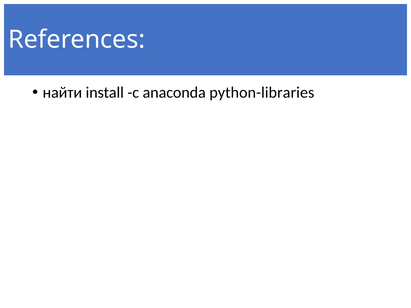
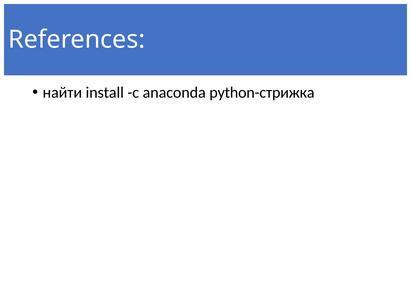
python-libraries: python-libraries -> python-стрижка
